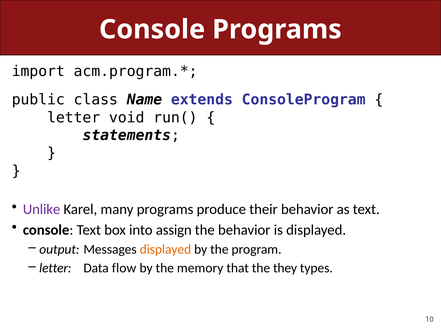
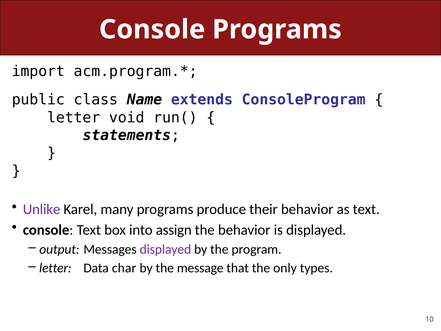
displayed at (165, 249) colour: orange -> purple
flow: flow -> char
memory: memory -> message
they: they -> only
